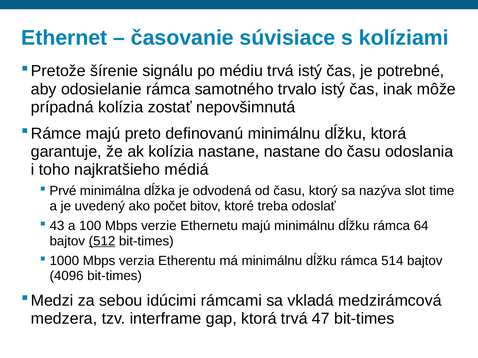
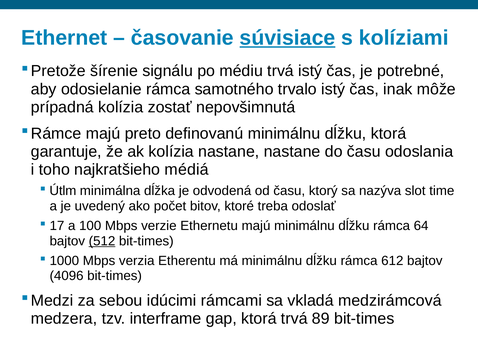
súvisiace underline: none -> present
Prvé: Prvé -> Útlm
43: 43 -> 17
514: 514 -> 612
47: 47 -> 89
